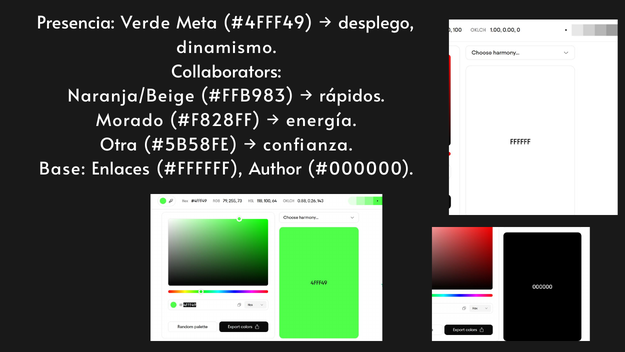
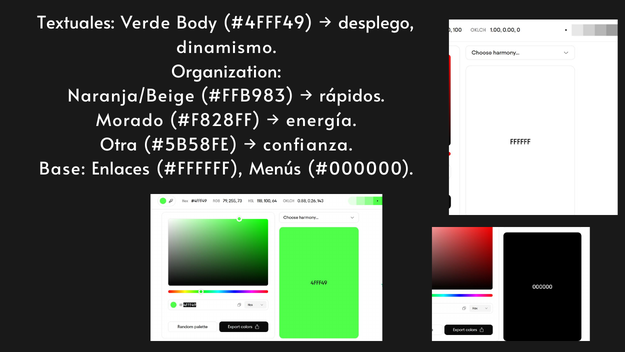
Presencia: Presencia -> Textuales
Meta: Meta -> Body
Collaborators: Collaborators -> Organization
Author: Author -> Menús
